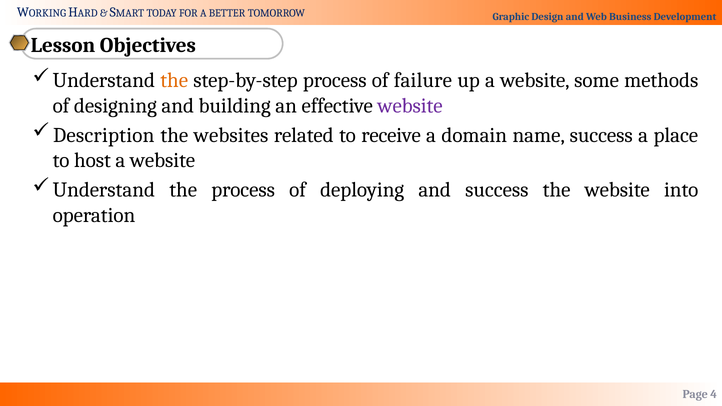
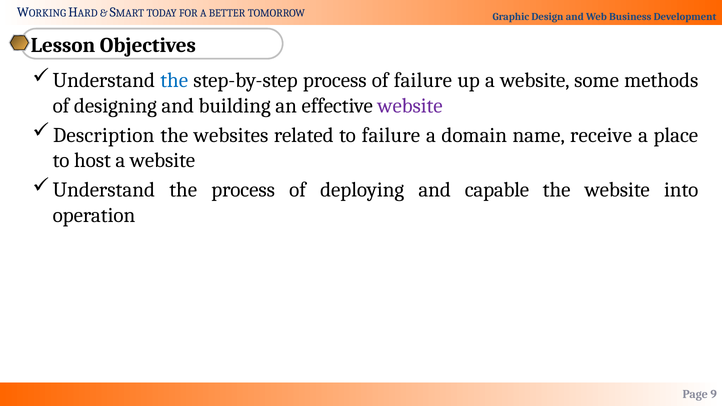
the at (174, 81) colour: orange -> blue
to receive: receive -> failure
name success: success -> receive
and success: success -> capable
4: 4 -> 9
